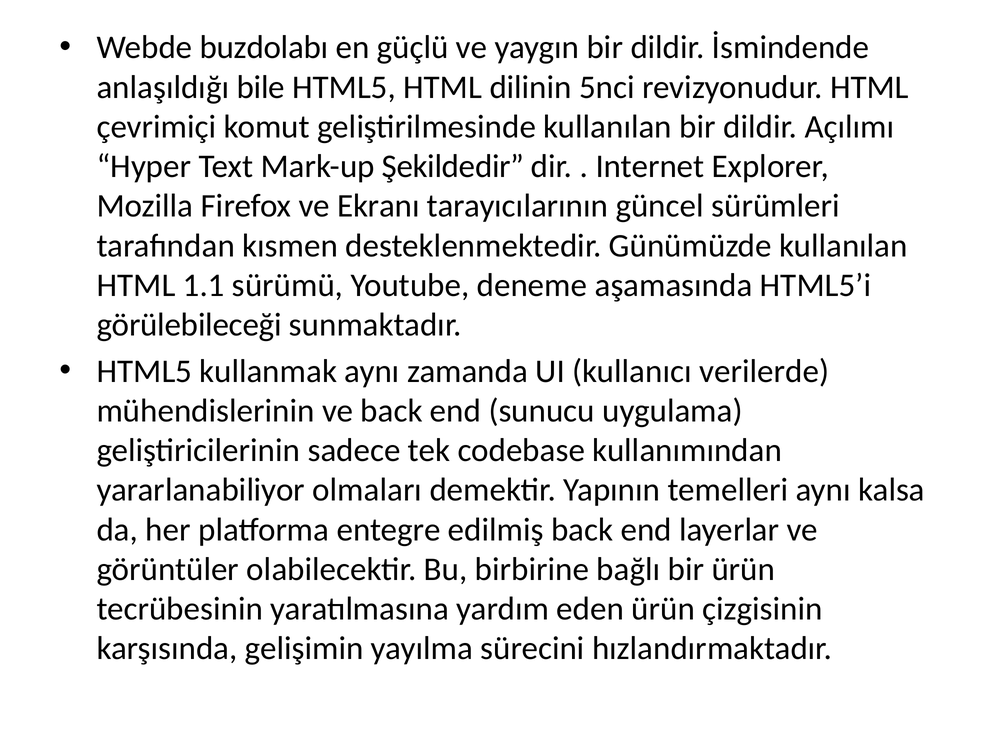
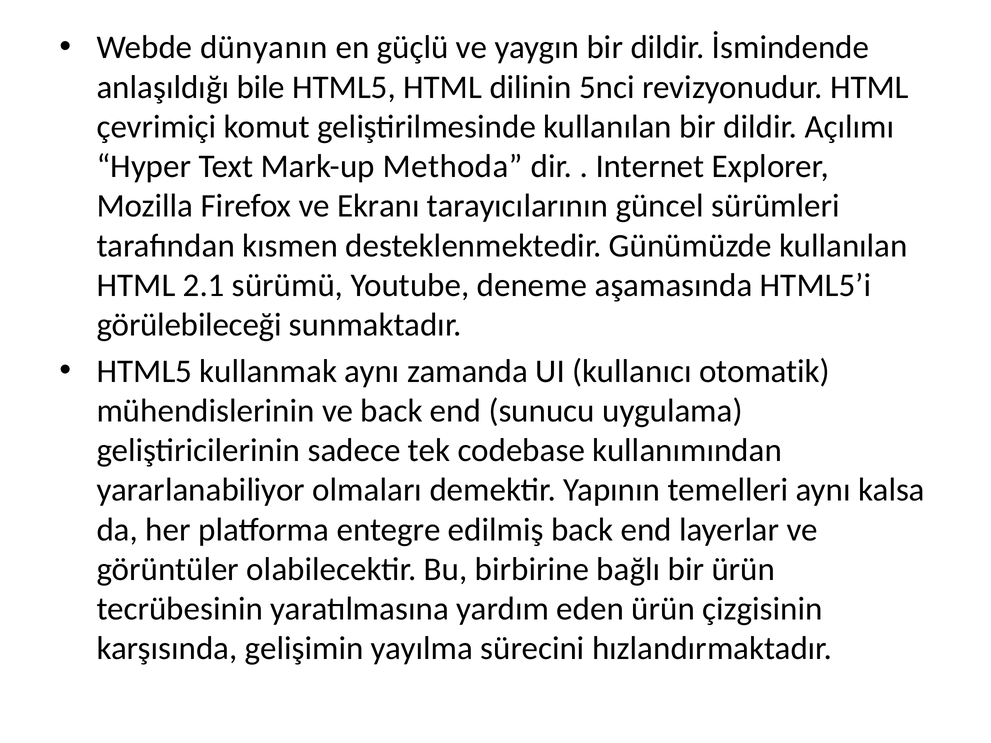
buzdolabı: buzdolabı -> dünyanın
Şekildedir: Şekildedir -> Methoda
1.1: 1.1 -> 2.1
verilerde: verilerde -> otomatik
